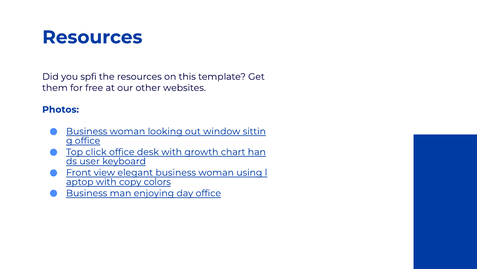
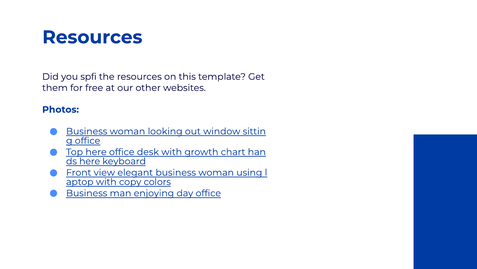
Top click: click -> here
user at (90, 161): user -> here
